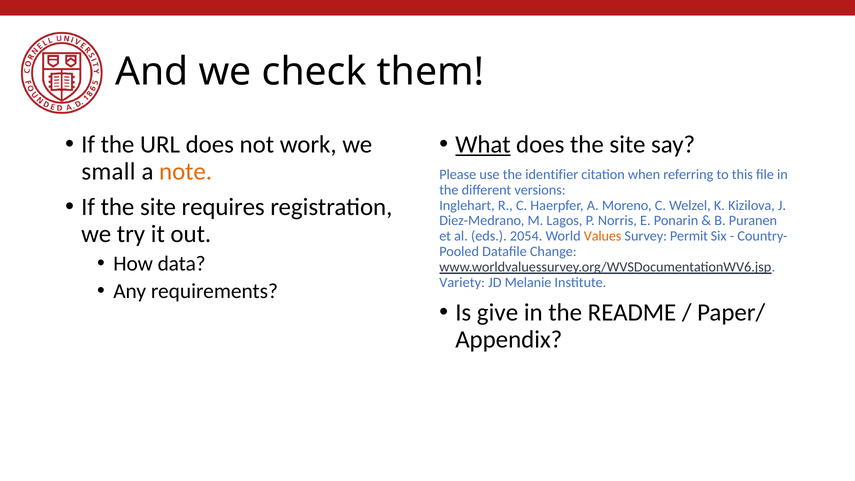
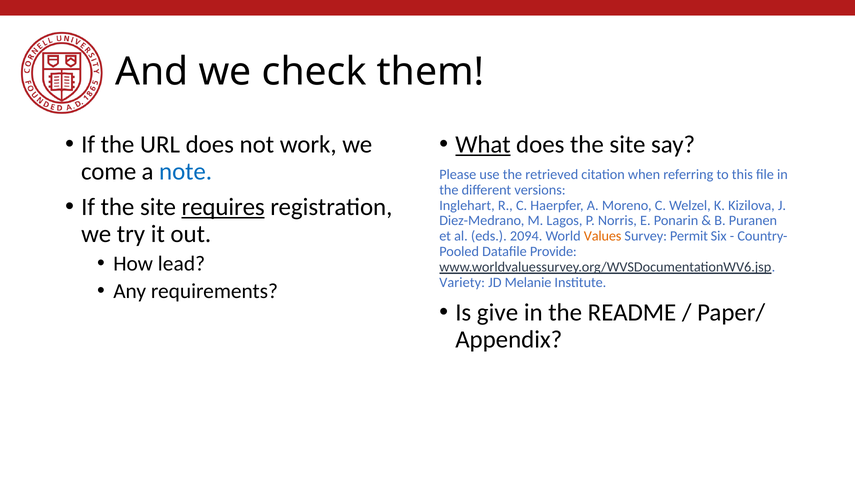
small: small -> come
note colour: orange -> blue
identifier: identifier -> retrieved
requires underline: none -> present
2054: 2054 -> 2094
Change: Change -> Provide
data: data -> lead
